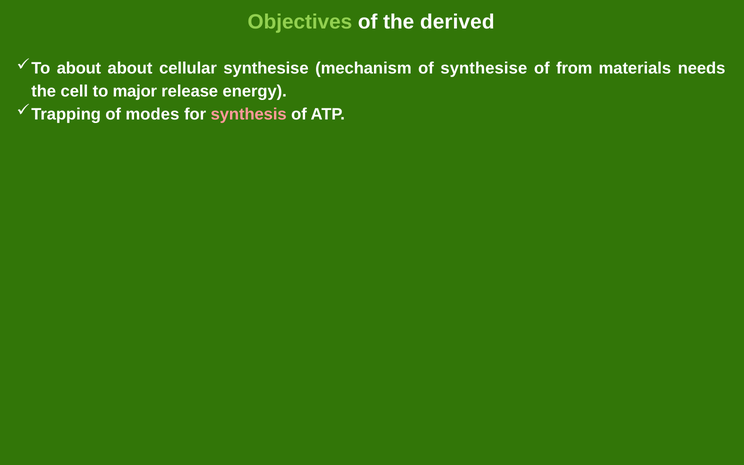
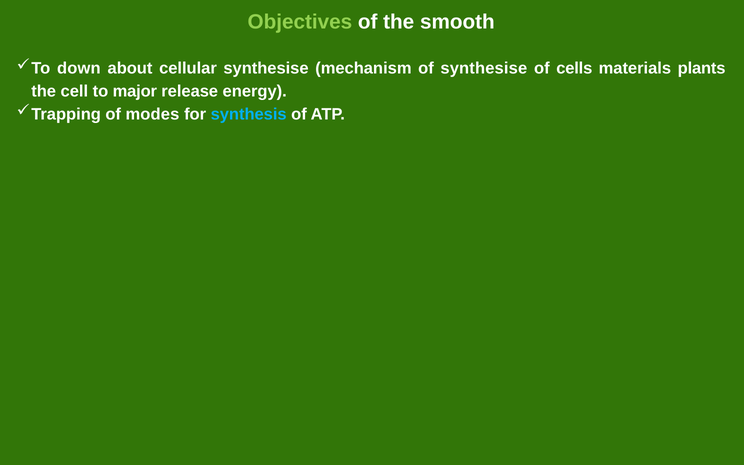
derived: derived -> smooth
about at (79, 69): about -> down
from: from -> cells
needs: needs -> plants
synthesis colour: pink -> light blue
